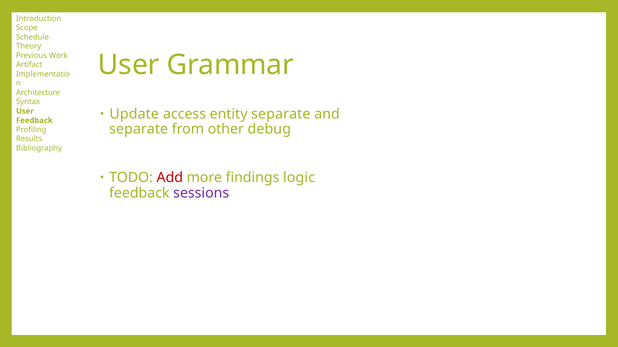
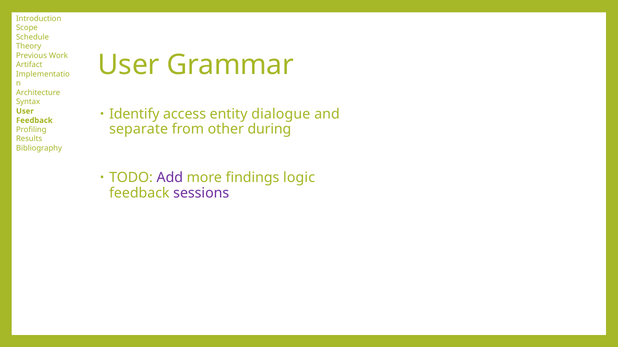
Update: Update -> Identify
entity separate: separate -> dialogue
debug: debug -> during
Add colour: red -> purple
